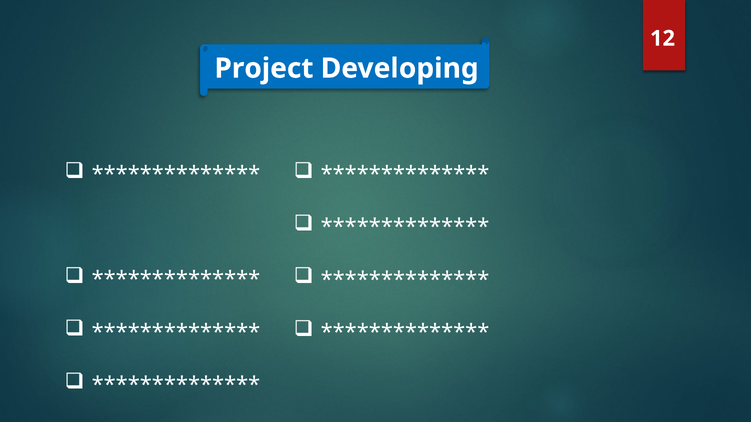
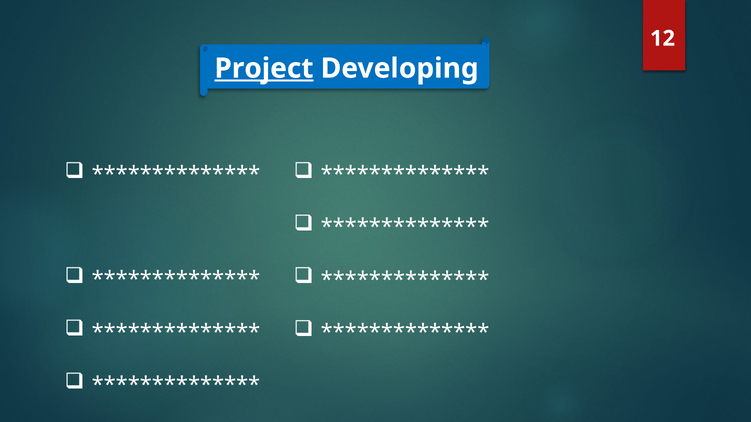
Project underline: none -> present
